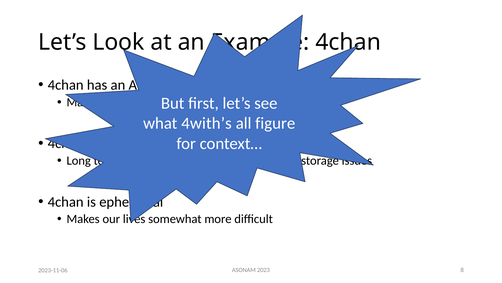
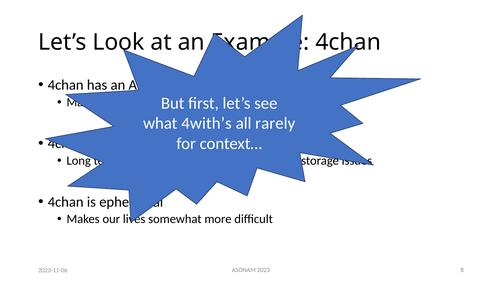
figure: figure -> rarely
